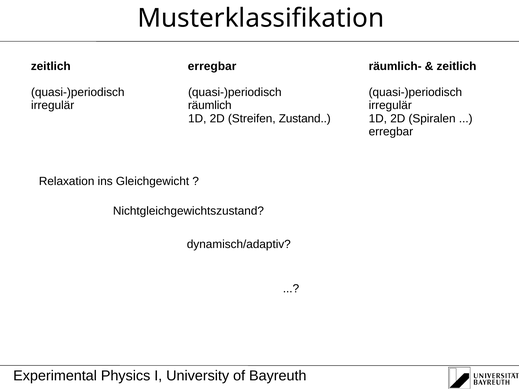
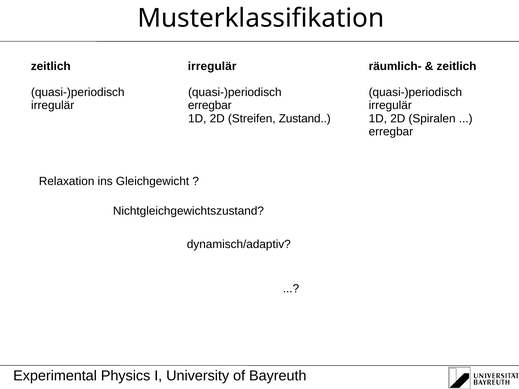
erregbar at (212, 66): erregbar -> irregulär
räumlich at (210, 105): räumlich -> erregbar
